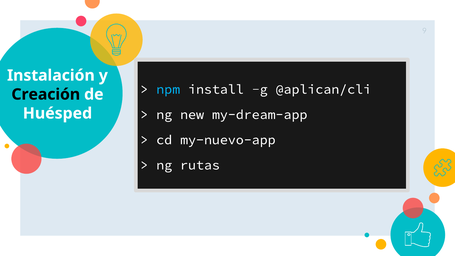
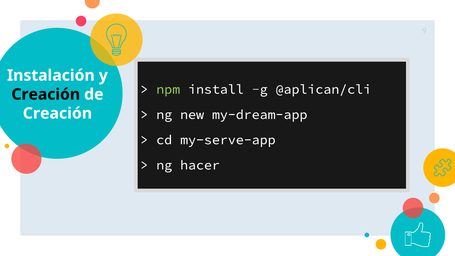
npm colour: light blue -> light green
Huésped at (57, 113): Huésped -> Creación
my-nuevo-app: my-nuevo-app -> my-serve-app
rutas: rutas -> hacer
